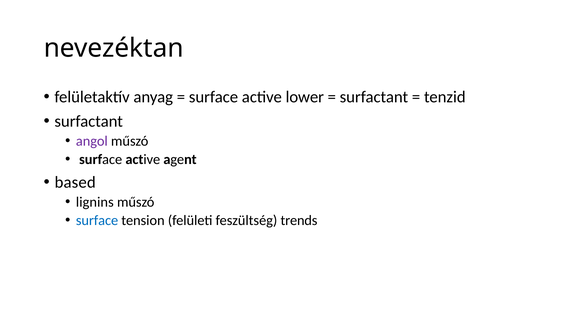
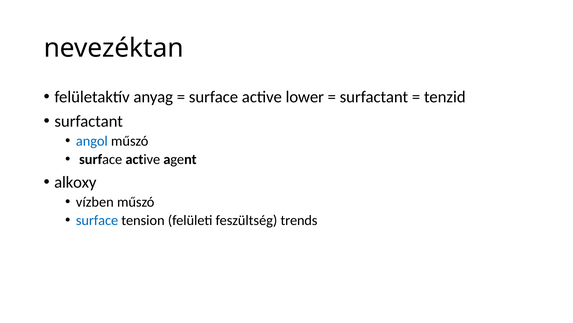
angol colour: purple -> blue
based: based -> alkoxy
lignins: lignins -> vízben
